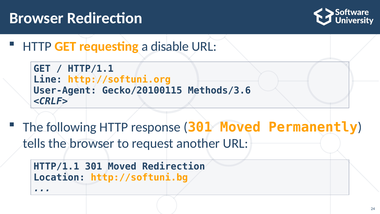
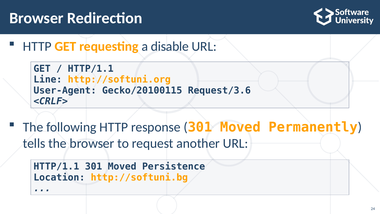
Methods/3.6: Methods/3.6 -> Request/3.6
Moved Redirection: Redirection -> Persistence
